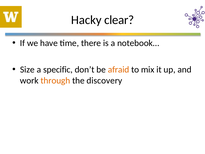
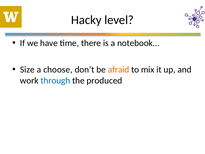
clear: clear -> level
specific: specific -> choose
through colour: orange -> blue
discovery: discovery -> produced
